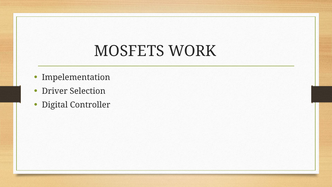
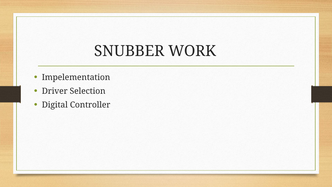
MOSFETS: MOSFETS -> SNUBBER
